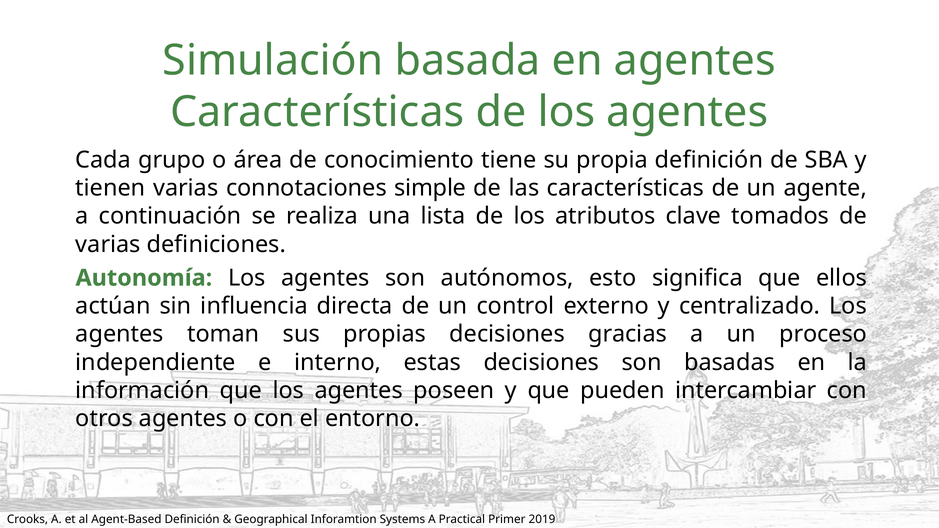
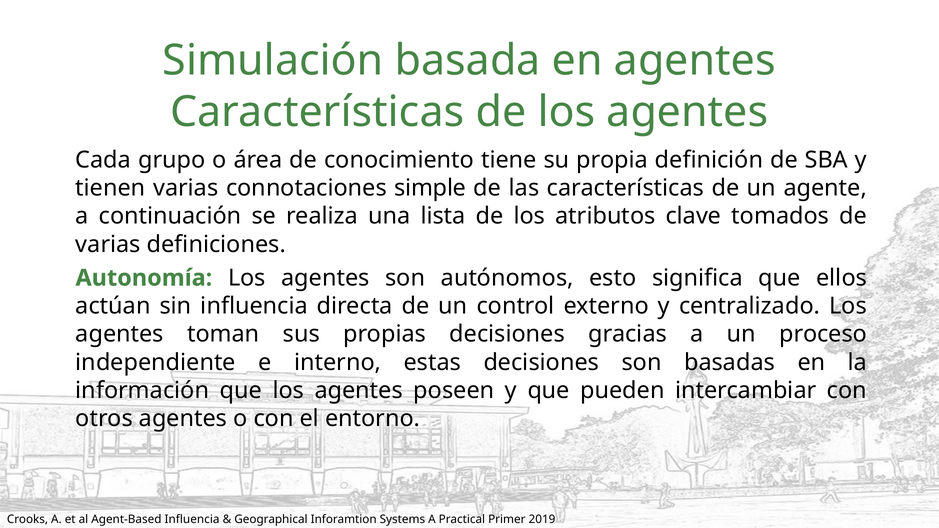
Agent-Based Definición: Definición -> Influencia
